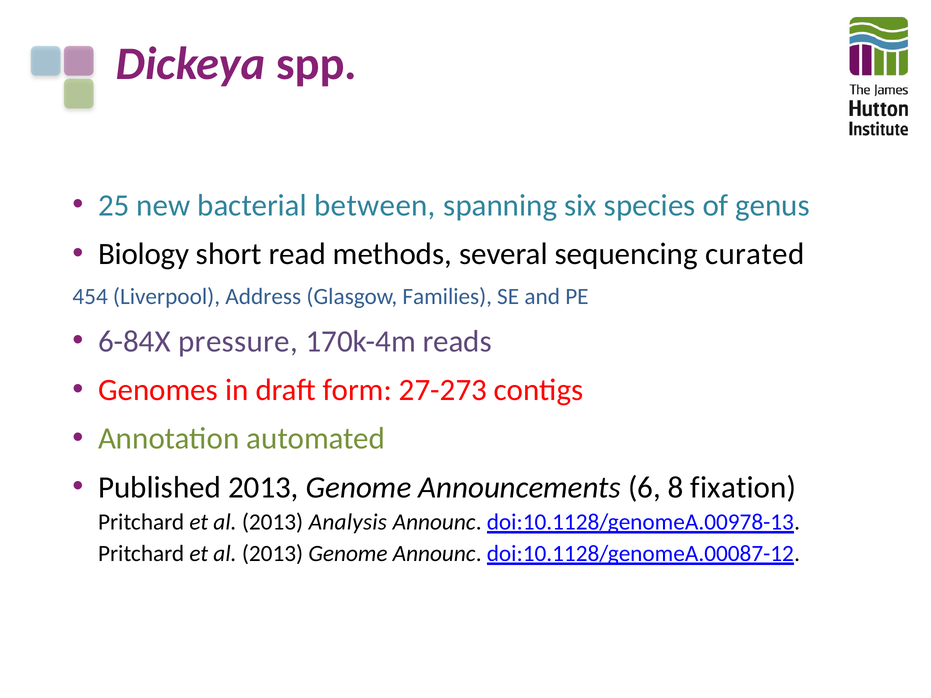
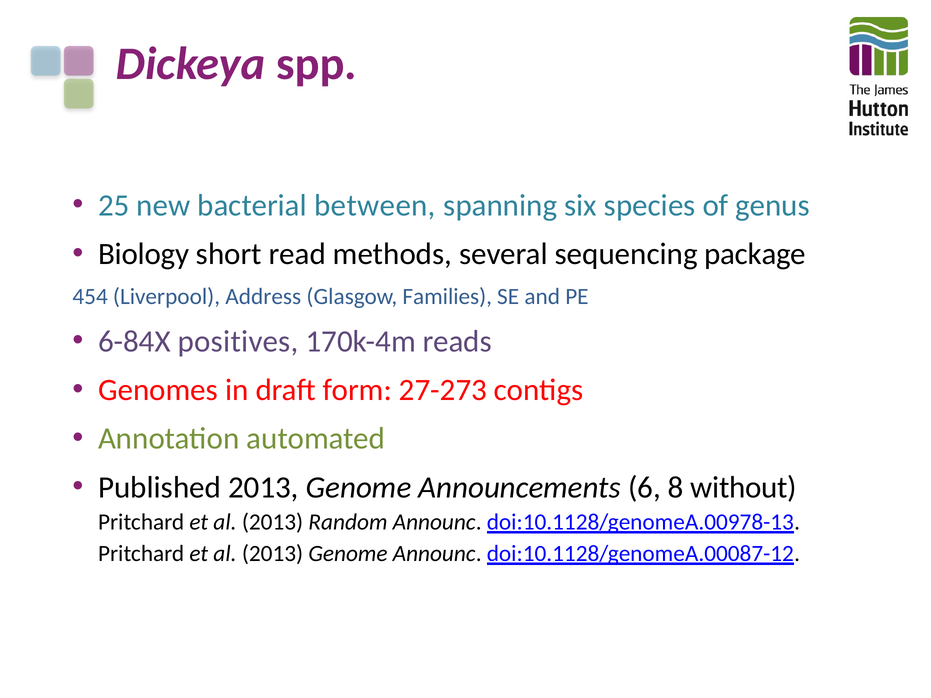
curated: curated -> package
pressure: pressure -> positives
fixation: fixation -> without
Analysis: Analysis -> Random
